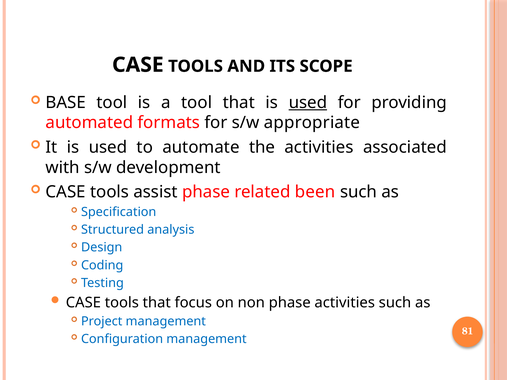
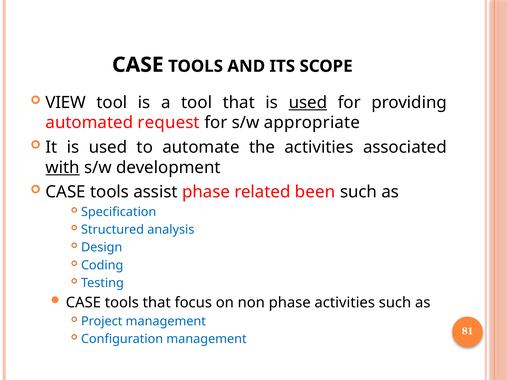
BASE: BASE -> VIEW
formats: formats -> request
with underline: none -> present
